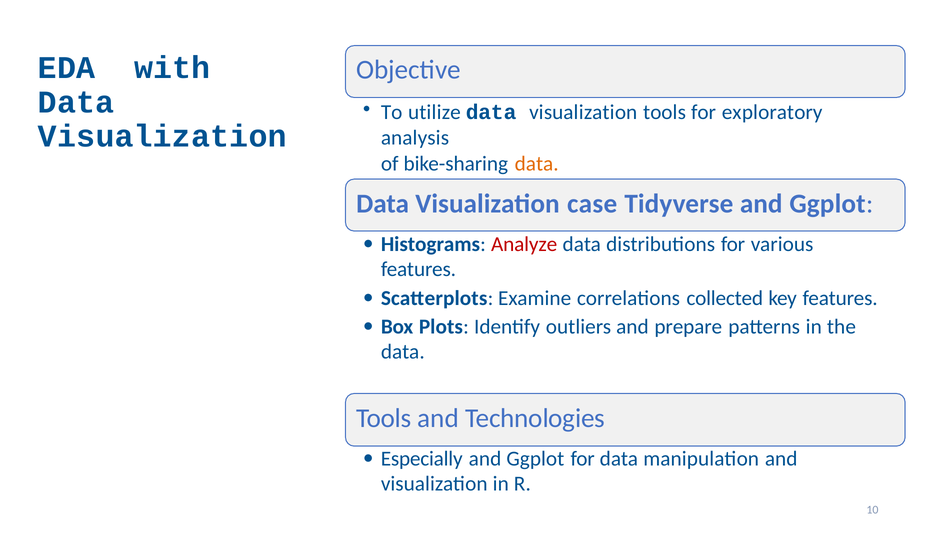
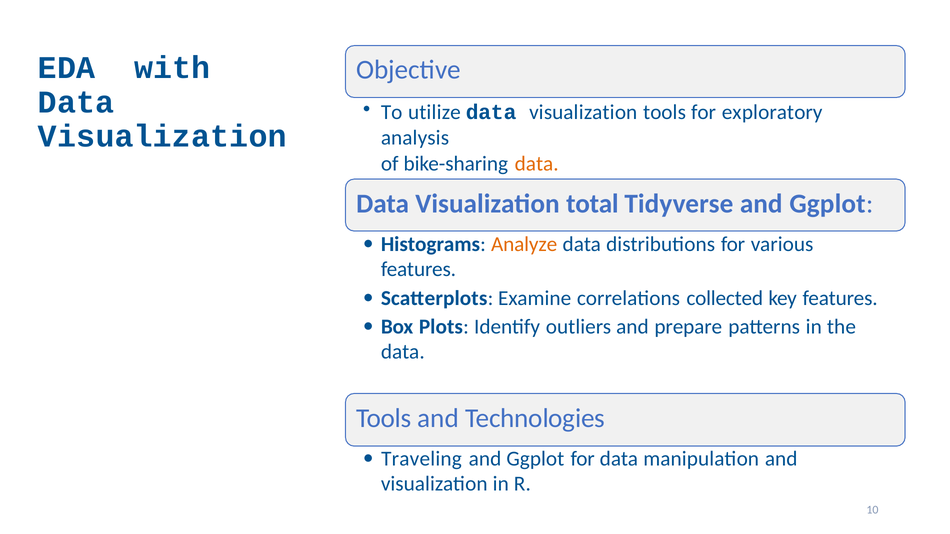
case: case -> total
Analyze colour: red -> orange
Especially: Especially -> Traveling
